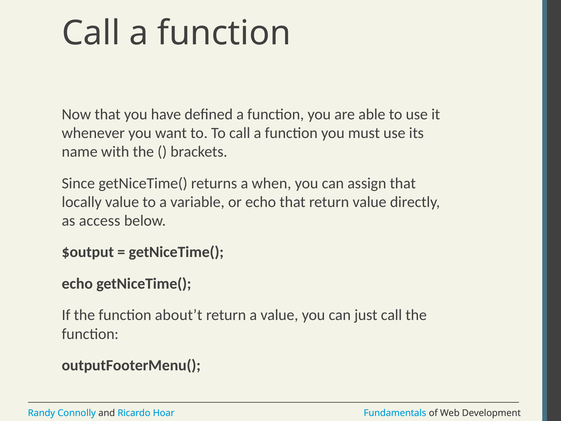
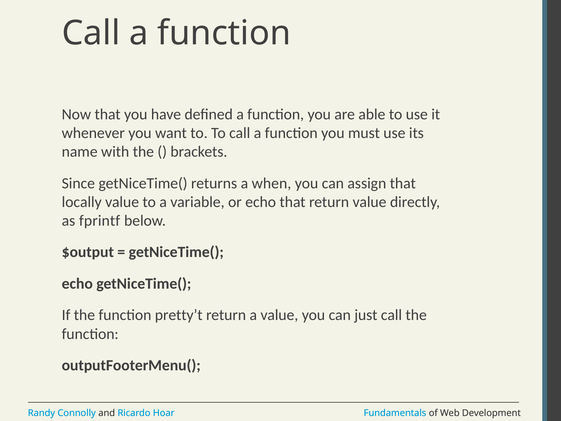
access: access -> fprintf
about’t: about’t -> pretty’t
